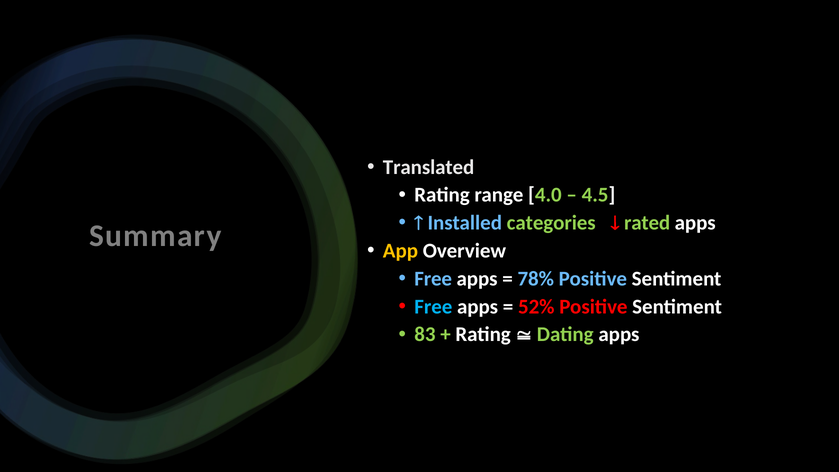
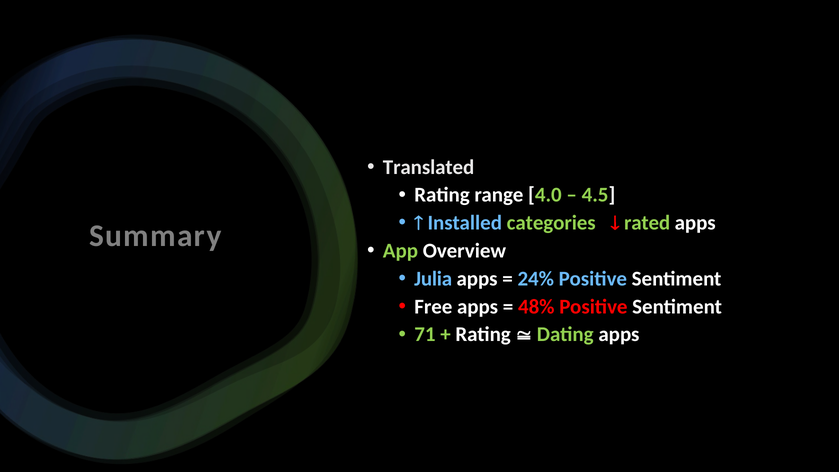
App colour: yellow -> light green
Free at (433, 279): Free -> Julia
78%: 78% -> 24%
Free at (433, 307) colour: light blue -> white
52%: 52% -> 48%
83: 83 -> 71
